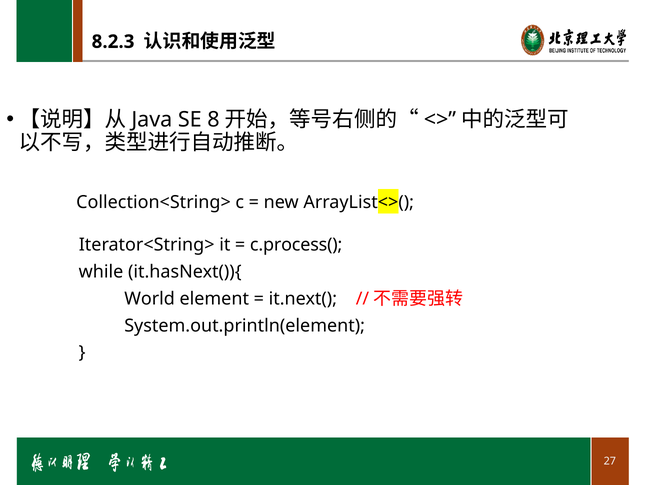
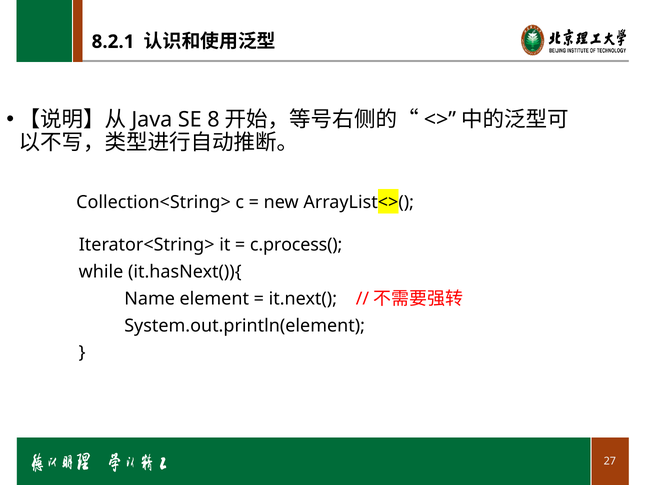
8.2.3: 8.2.3 -> 8.2.1
World: World -> Name
